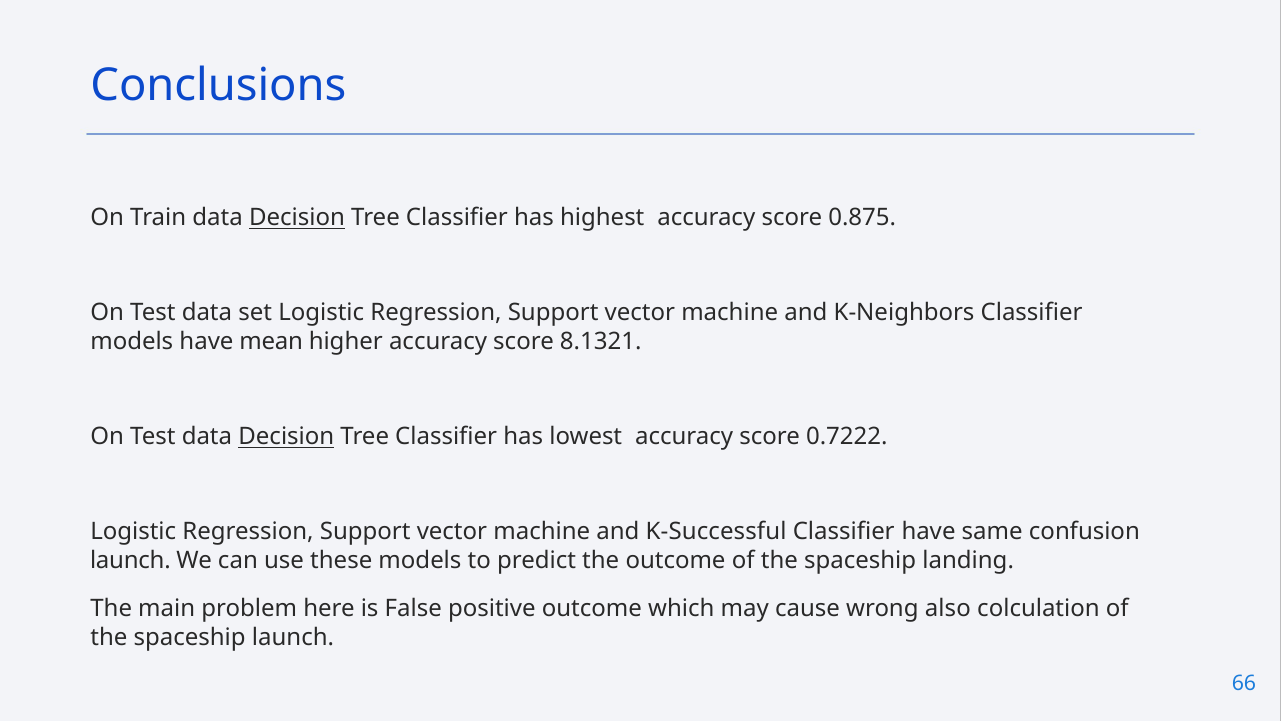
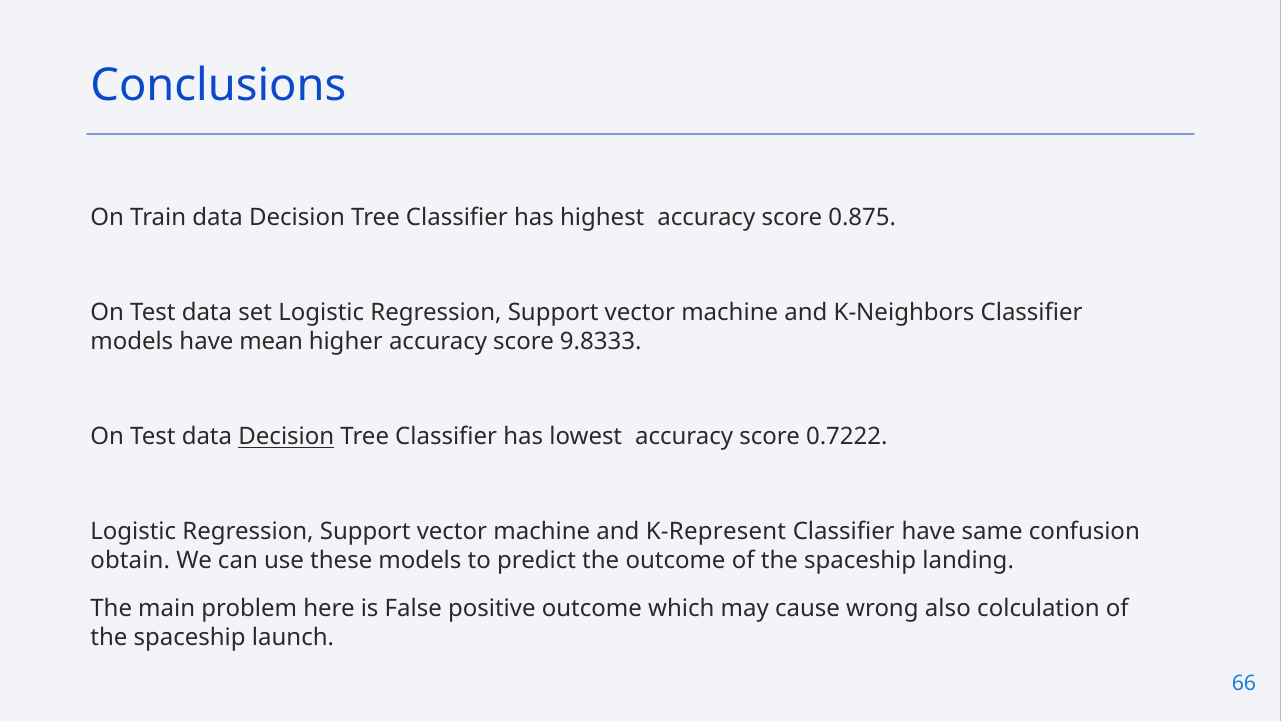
Decision at (297, 218) underline: present -> none
8.1321: 8.1321 -> 9.8333
K-Successful: K-Successful -> K-Represent
launch at (130, 561): launch -> obtain
